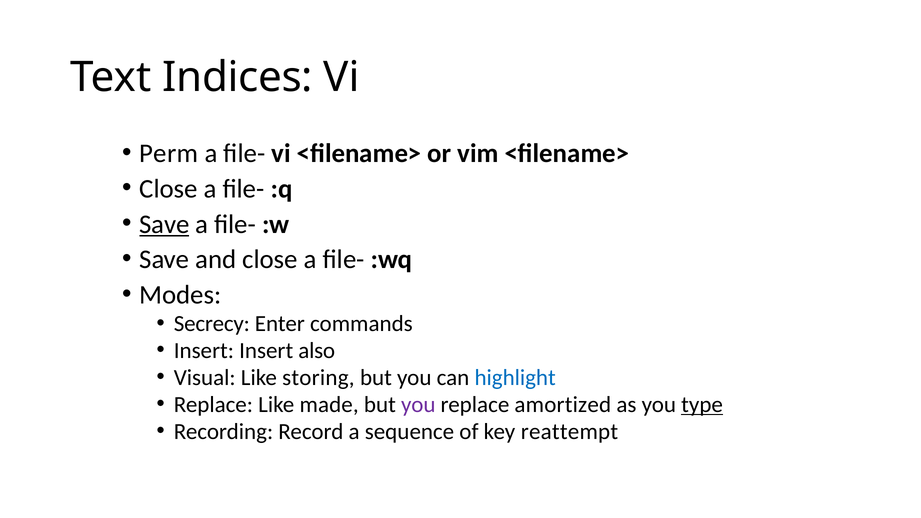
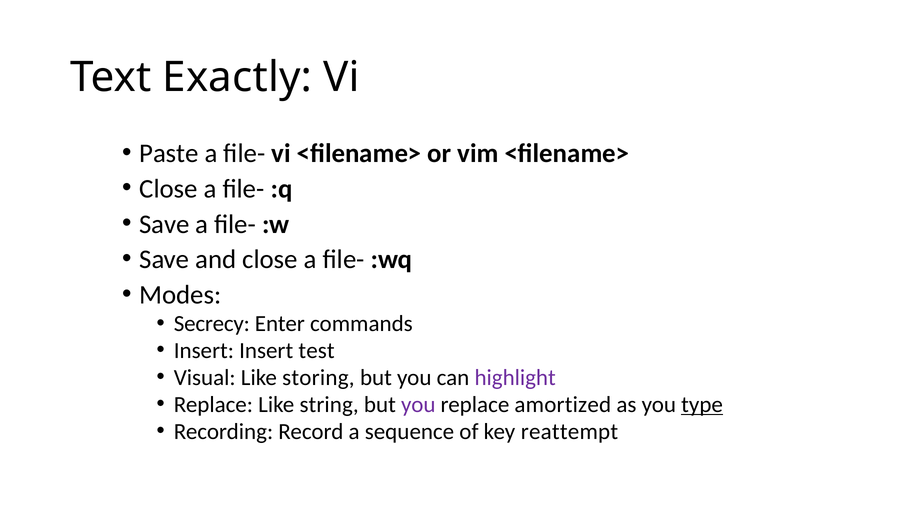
Indices: Indices -> Exactly
Perm: Perm -> Paste
Save at (164, 224) underline: present -> none
also: also -> test
highlight colour: blue -> purple
made: made -> string
